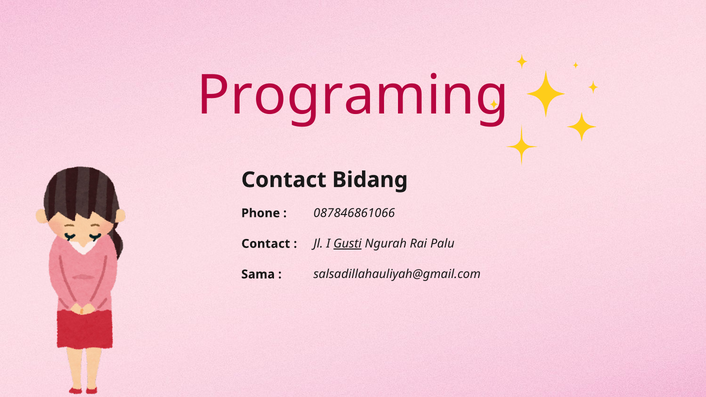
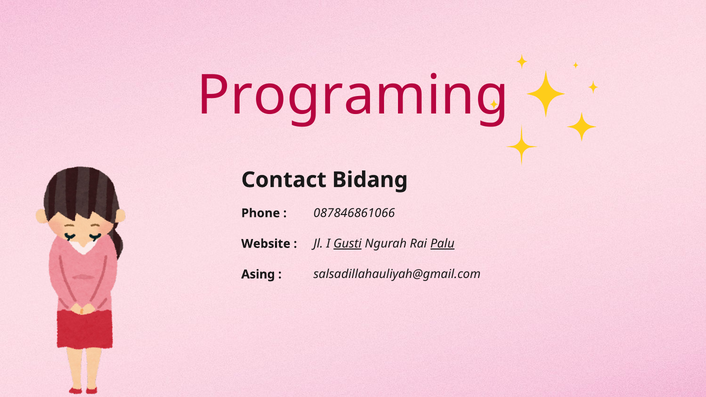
Palu underline: none -> present
Contact at (266, 244): Contact -> Website
Sama: Sama -> Asing
